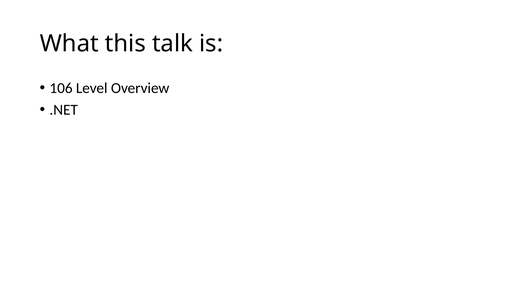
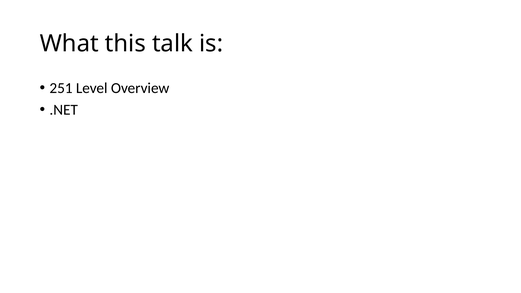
106: 106 -> 251
